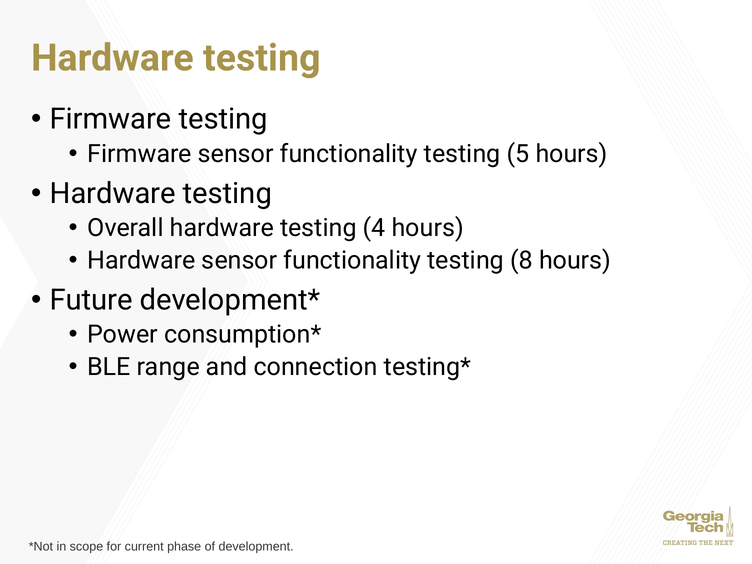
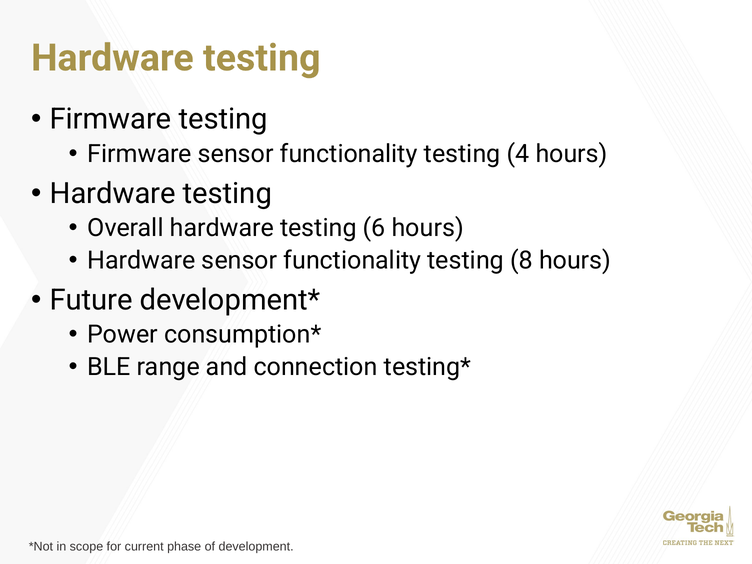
5: 5 -> 4
4: 4 -> 6
